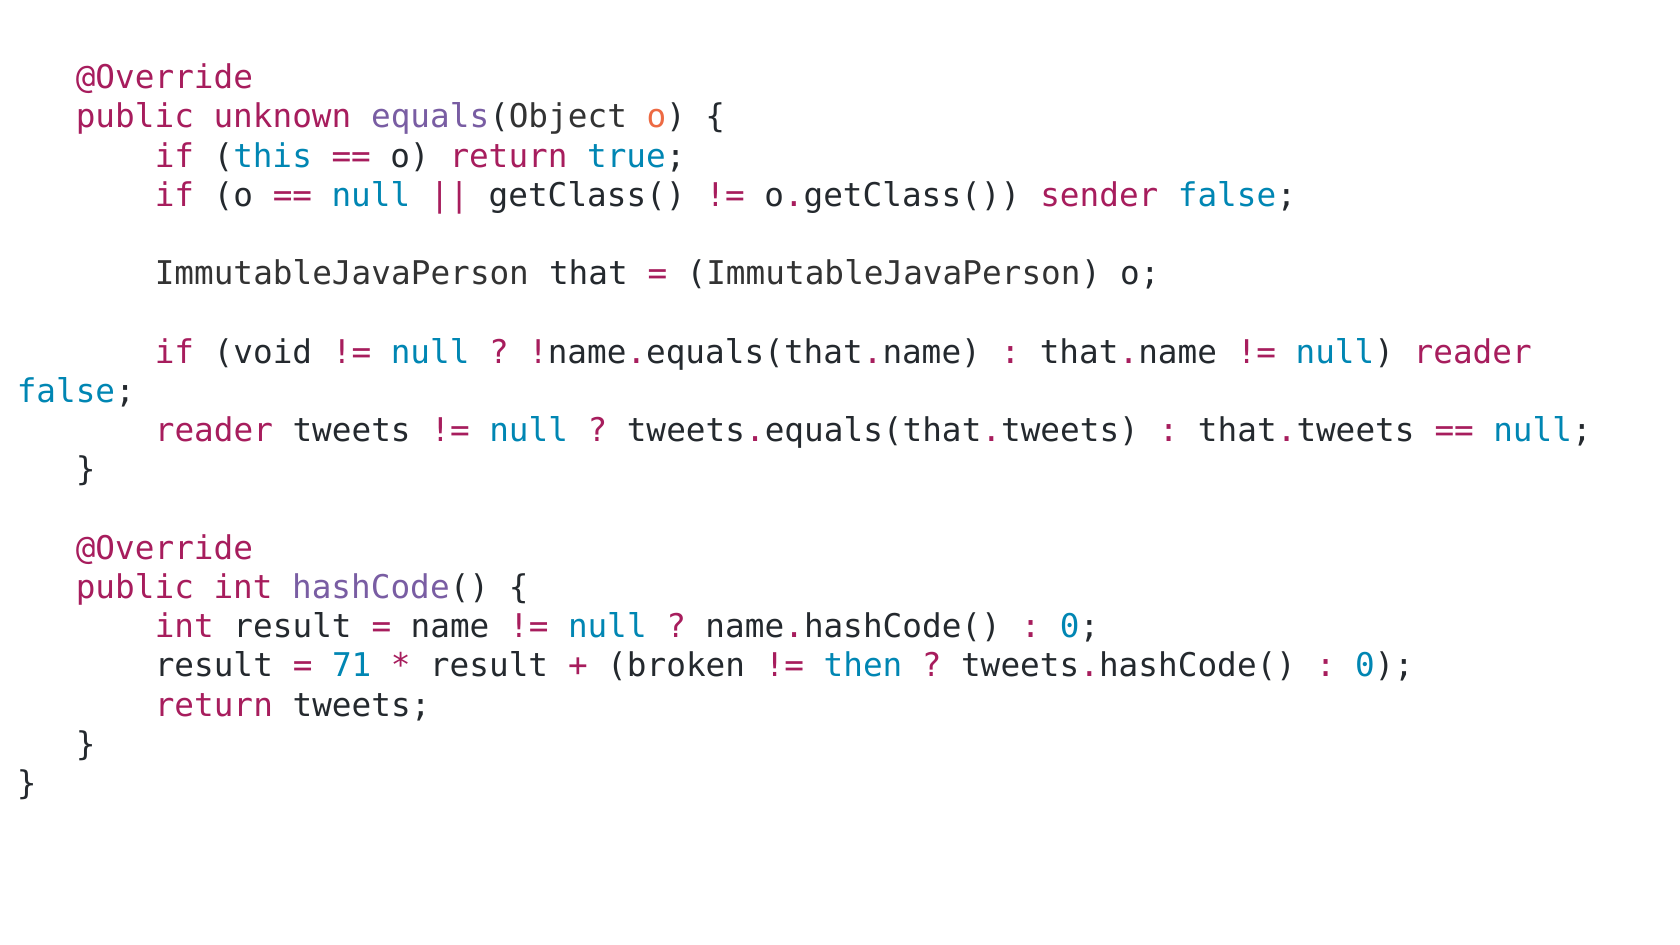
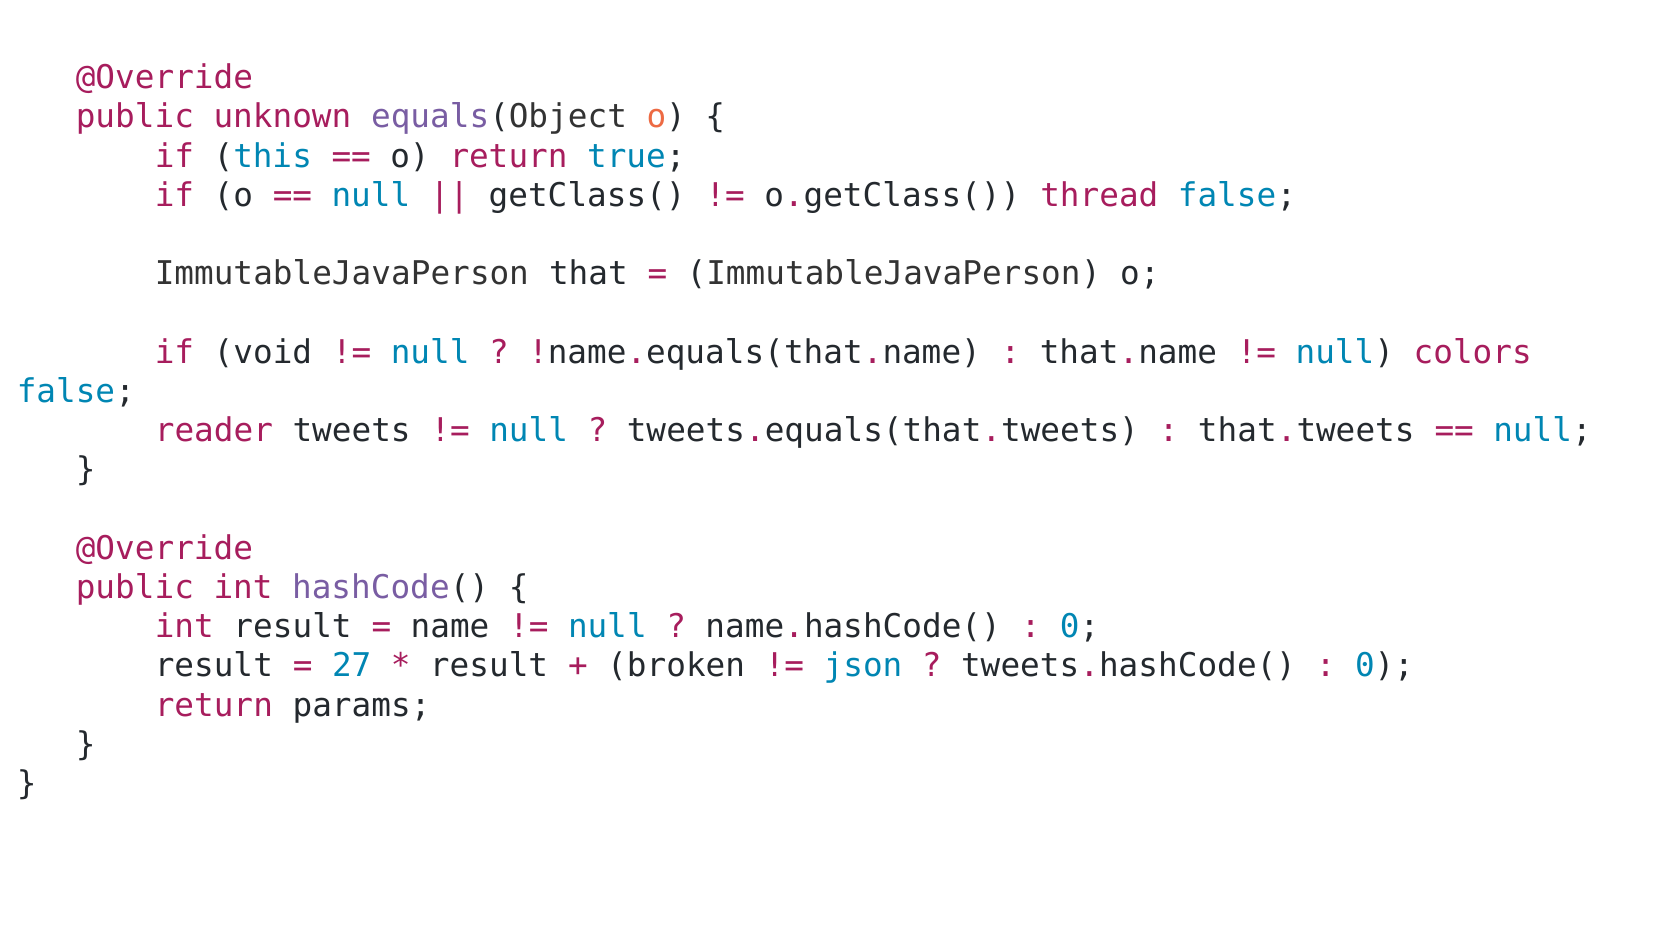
sender: sender -> thread
null reader: reader -> colors
71: 71 -> 27
then: then -> json
return tweets: tweets -> params
